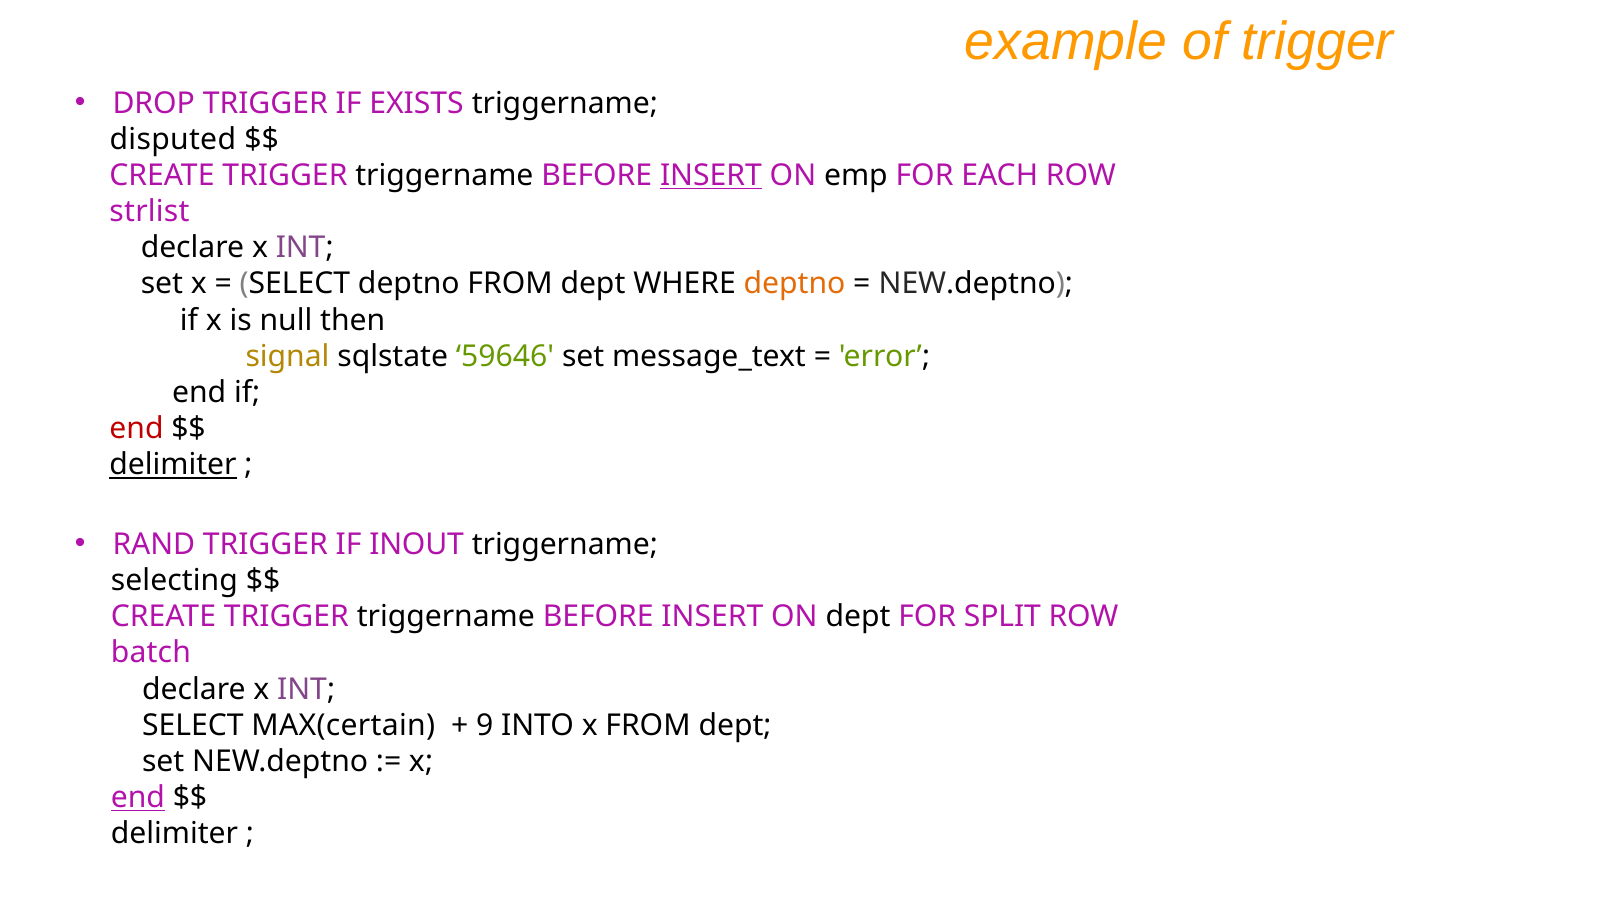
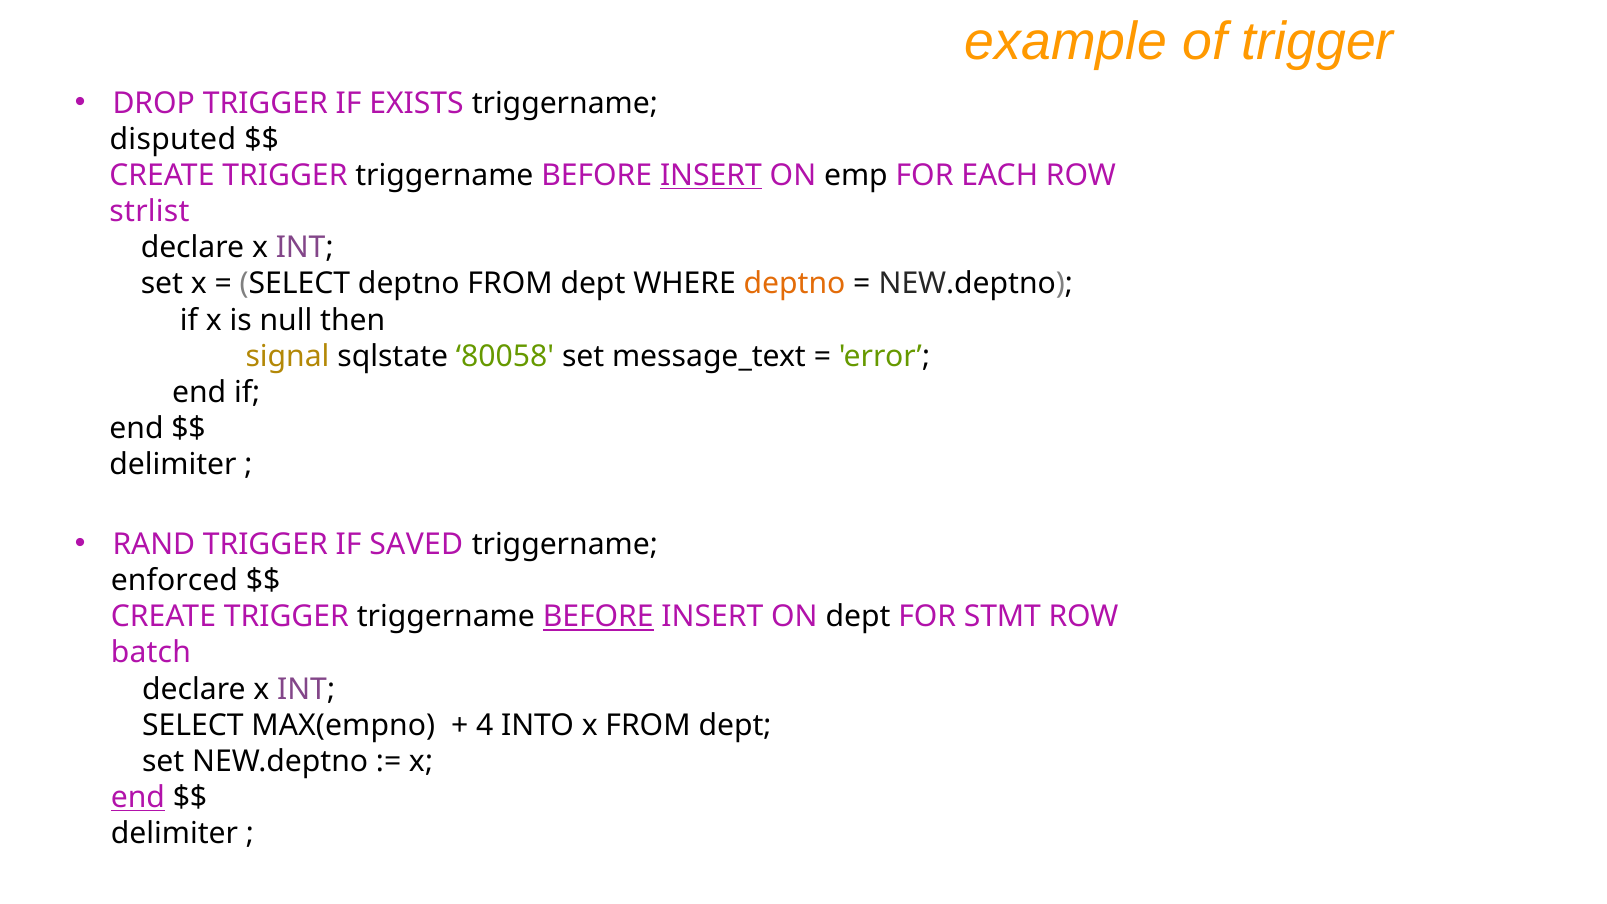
59646: 59646 -> 80058
end at (137, 429) colour: red -> black
delimiter at (173, 465) underline: present -> none
INOUT: INOUT -> SAVED
selecting: selecting -> enforced
BEFORE at (598, 617) underline: none -> present
SPLIT: SPLIT -> STMT
MAX(certain: MAX(certain -> MAX(empno
9: 9 -> 4
